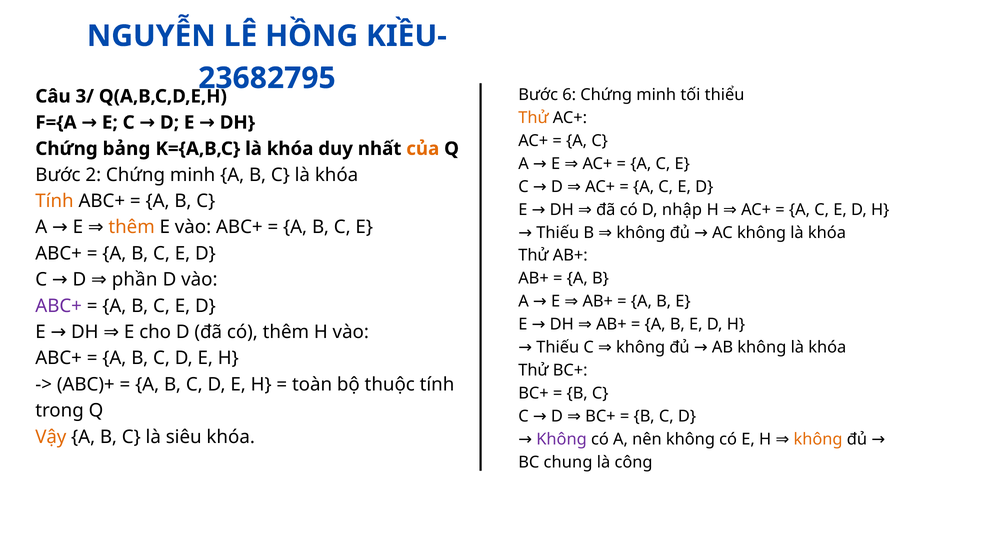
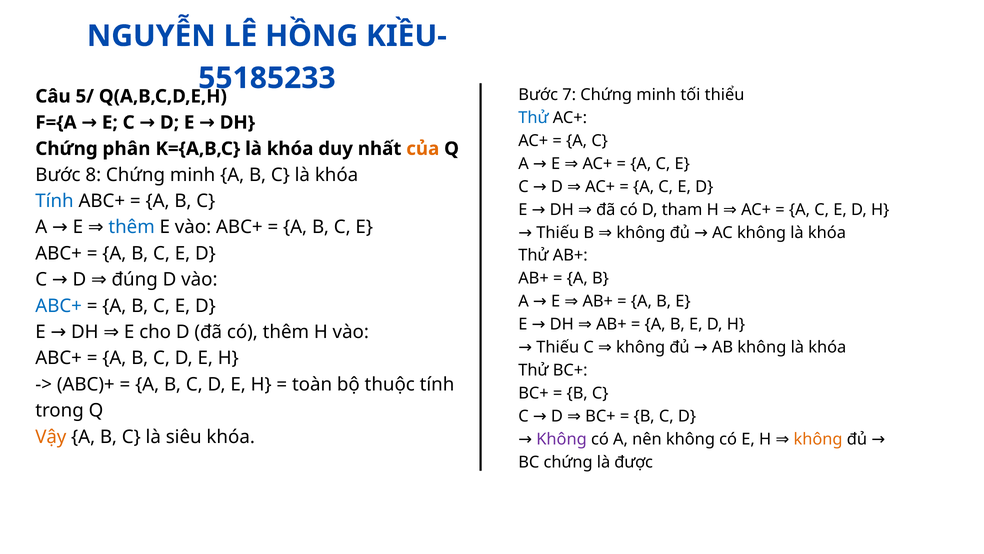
23682795: 23682795 -> 55185233
6: 6 -> 7
3/: 3/ -> 5/
Thử at (533, 118) colour: orange -> blue
bảng: bảng -> phân
2: 2 -> 8
Tính at (55, 201) colour: orange -> blue
nhập: nhập -> tham
thêm at (132, 227) colour: orange -> blue
phần: phần -> đúng
ABC+ at (59, 306) colour: purple -> blue
BC chung: chung -> chứng
công: công -> được
